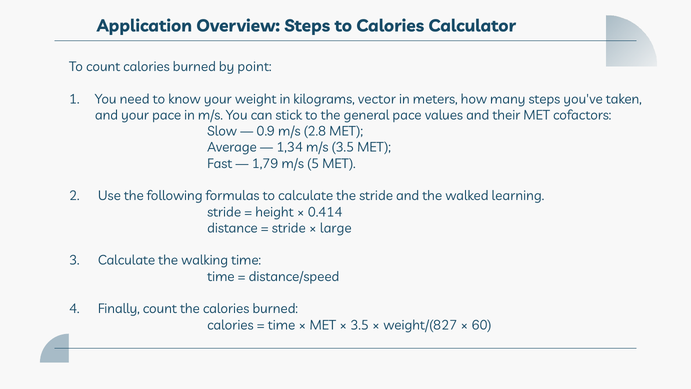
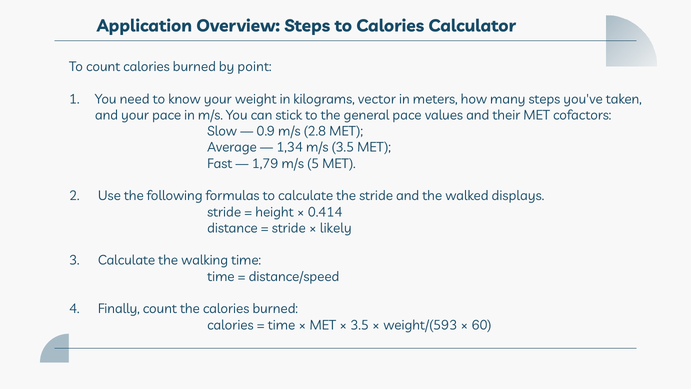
learning: learning -> displays
large: large -> likely
weight/(827: weight/(827 -> weight/(593
